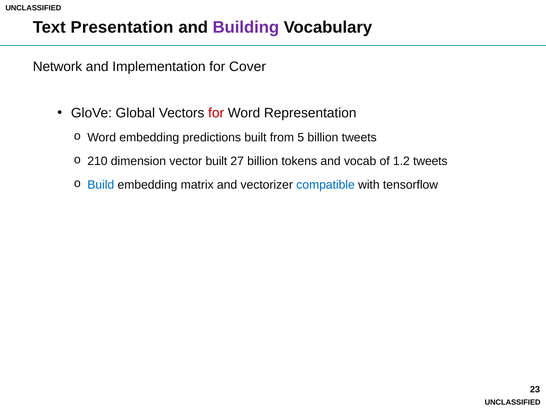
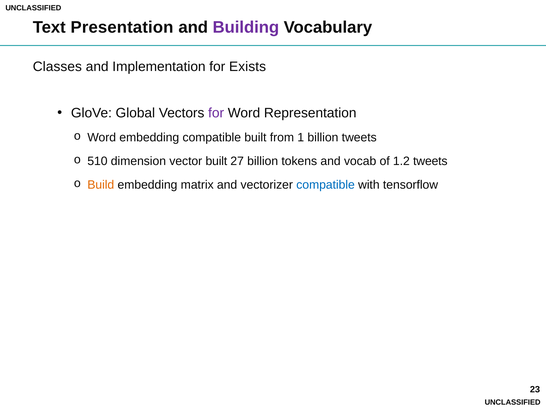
Network: Network -> Classes
Cover: Cover -> Exists
for at (216, 113) colour: red -> purple
embedding predictions: predictions -> compatible
5: 5 -> 1
210: 210 -> 510
Build colour: blue -> orange
